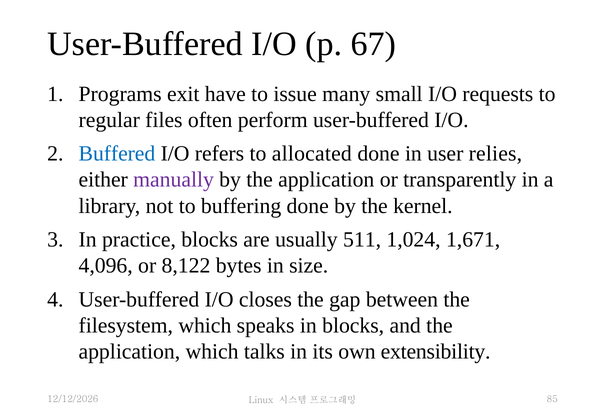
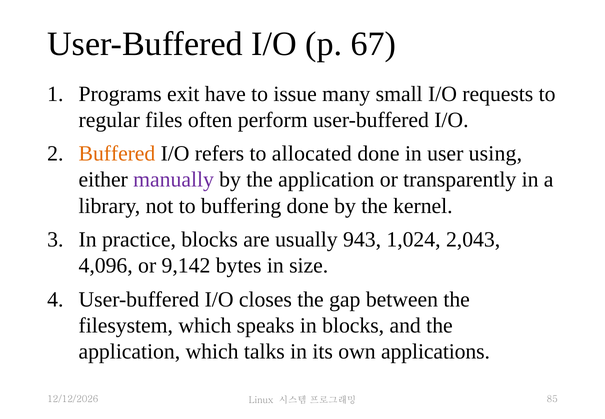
Buffered colour: blue -> orange
relies: relies -> using
511: 511 -> 943
1,671: 1,671 -> 2,043
8,122: 8,122 -> 9,142
extensibility: extensibility -> applications
